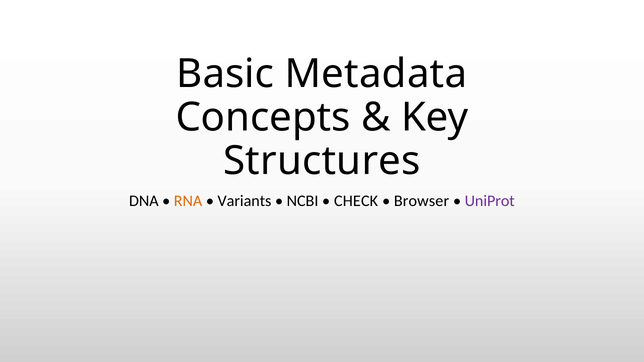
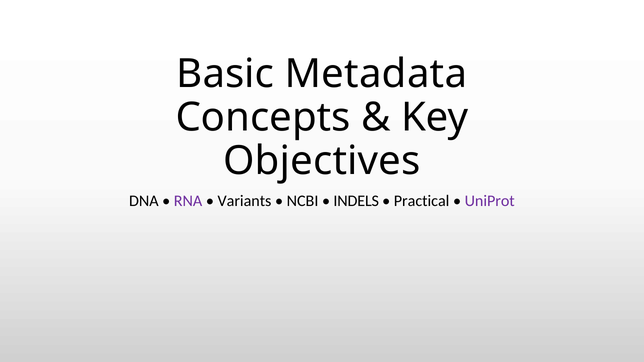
Structures: Structures -> Objectives
RNA colour: orange -> purple
CHECK: CHECK -> INDELS
Browser: Browser -> Practical
